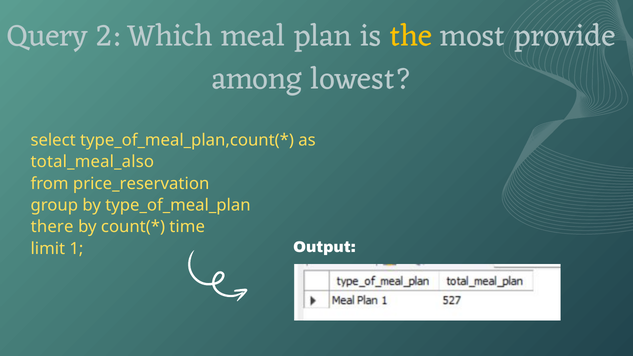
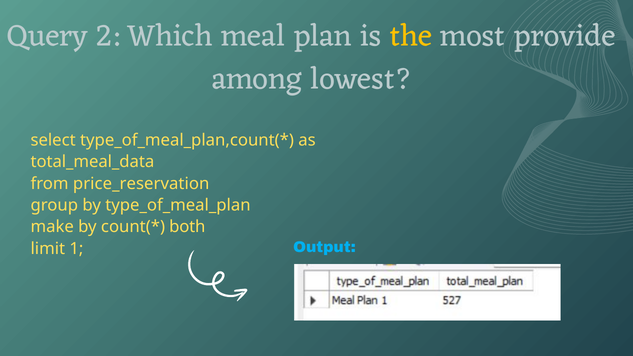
total_meal_also: total_meal_also -> total_meal_data
there: there -> make
time: time -> both
Output colour: white -> light blue
